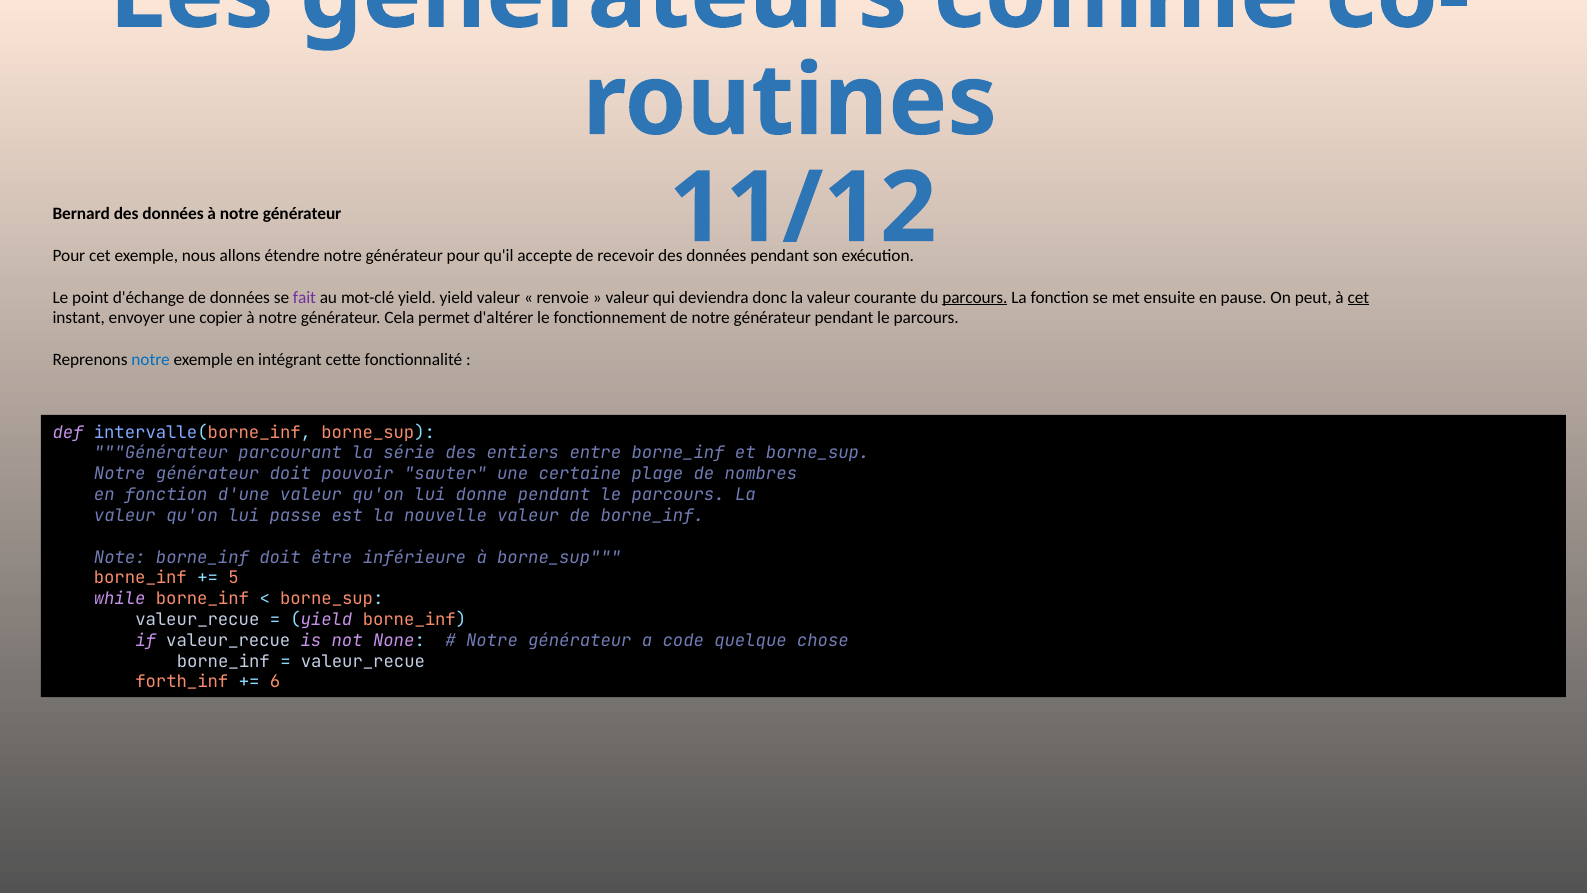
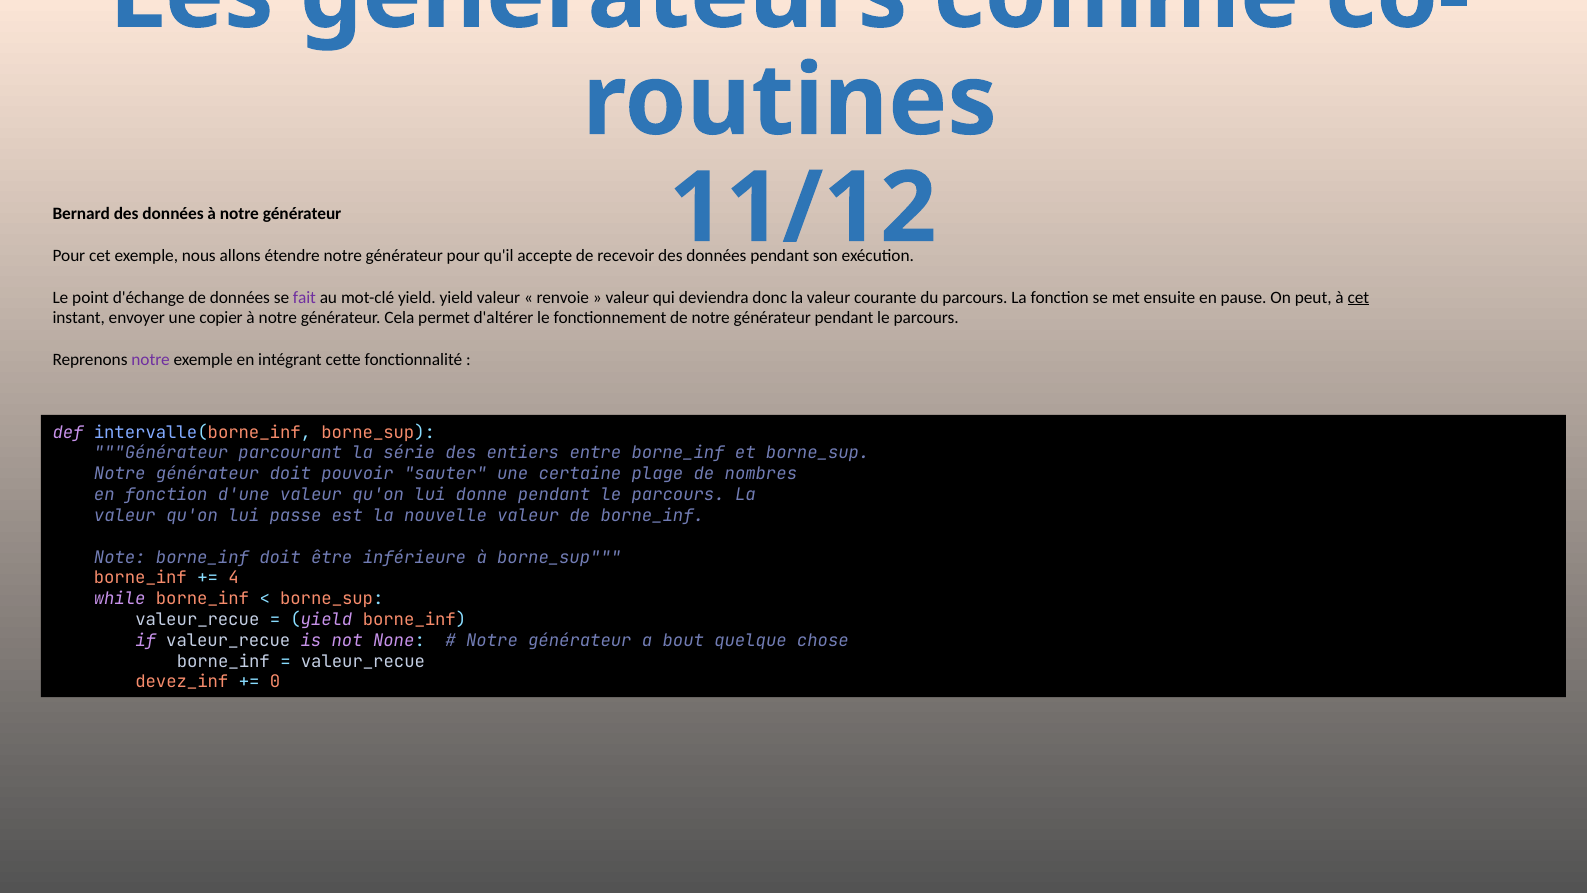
parcours at (975, 297) underline: present -> none
notre at (151, 360) colour: blue -> purple
5: 5 -> 4
code: code -> bout
forth_inf: forth_inf -> devez_inf
6: 6 -> 0
